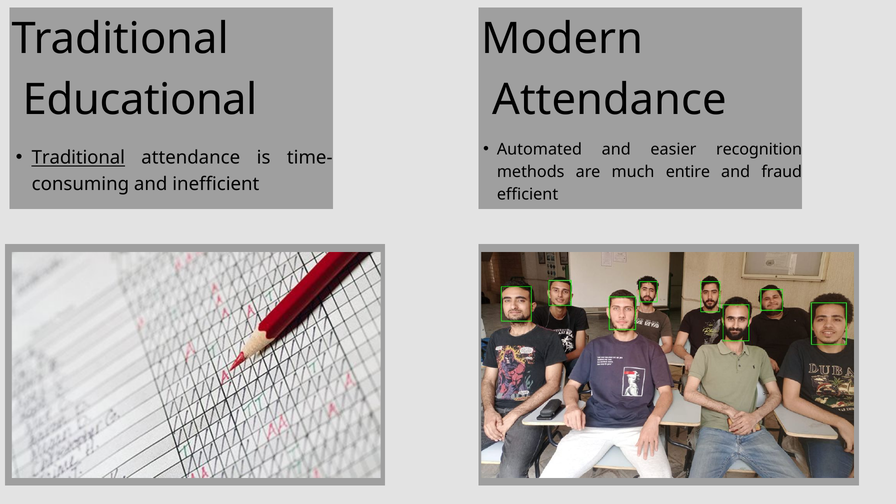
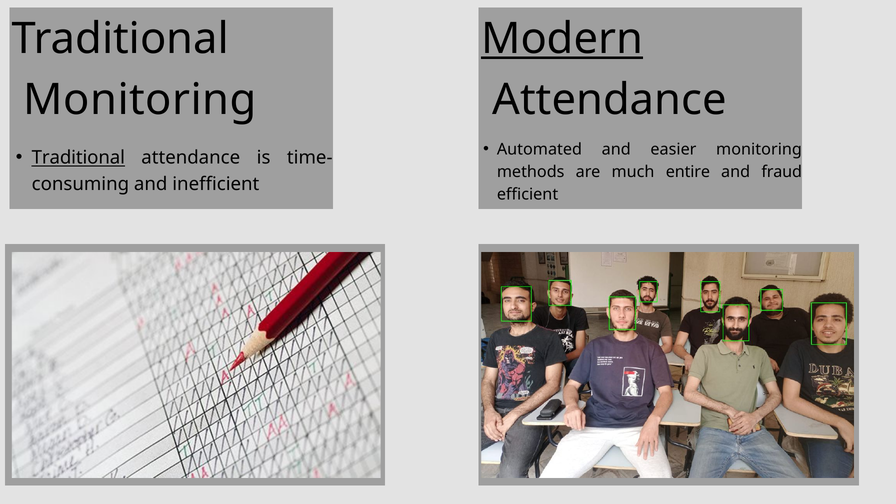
Modern underline: none -> present
Educational at (140, 100): Educational -> Monitoring
easier recognition: recognition -> monitoring
